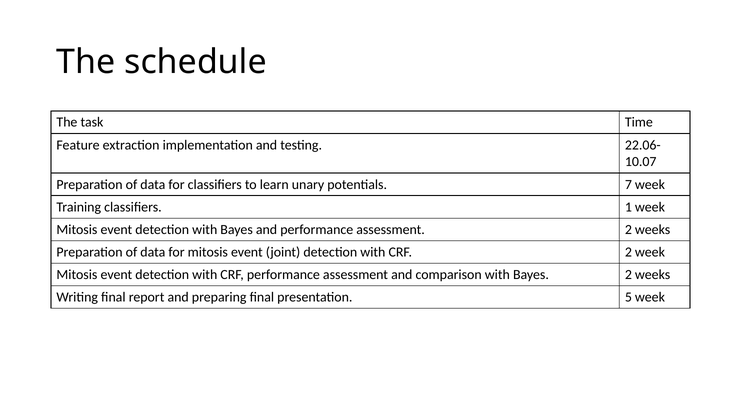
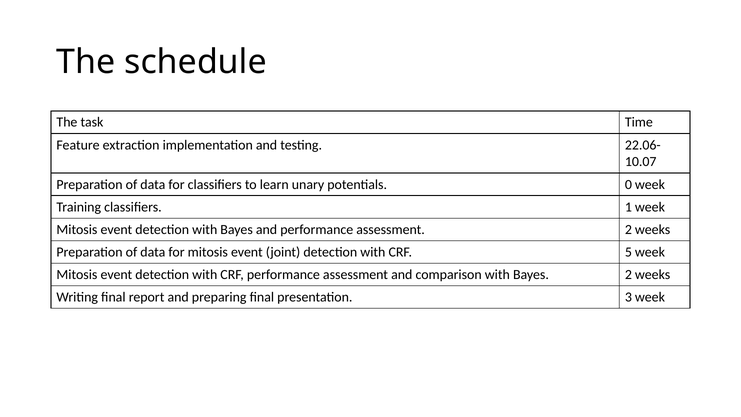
7: 7 -> 0
CRF 2: 2 -> 5
5: 5 -> 3
